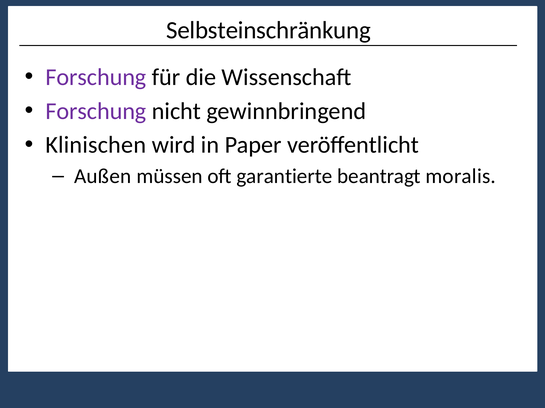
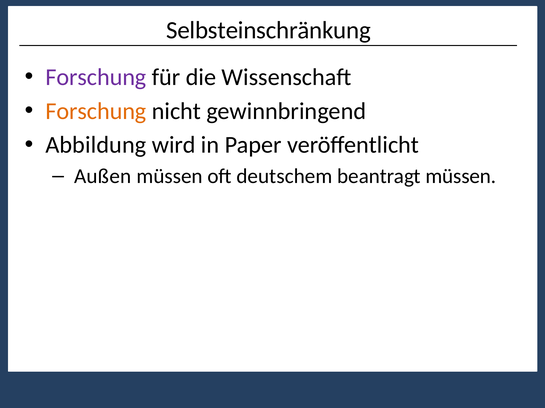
Forschung at (96, 111) colour: purple -> orange
Klinischen: Klinischen -> Abbildung
garantierte: garantierte -> deutschem
beantragt moralis: moralis -> müssen
